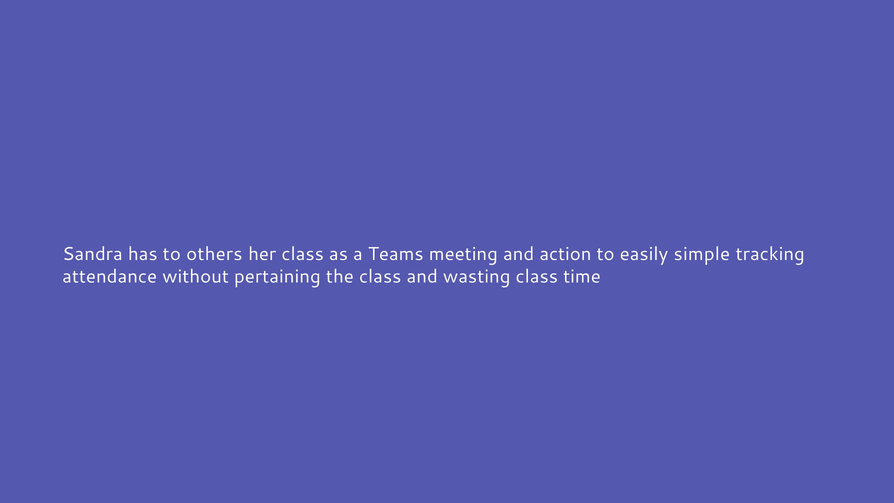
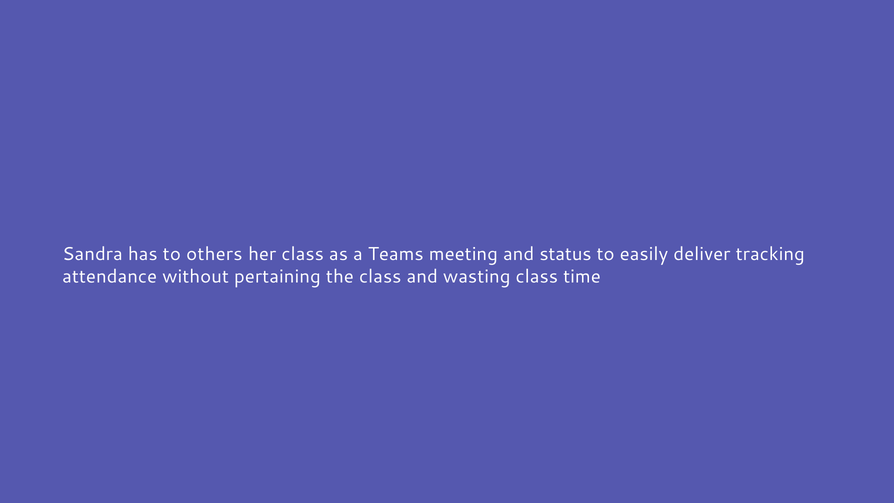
action: action -> status
simple: simple -> deliver
